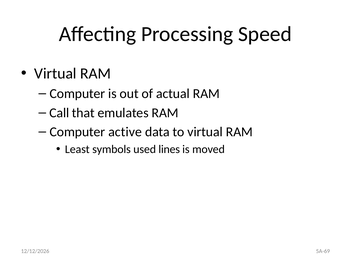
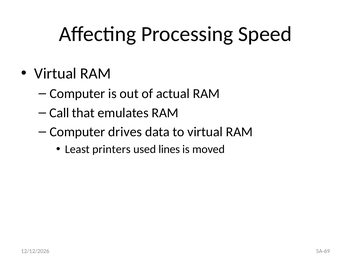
active: active -> drives
symbols: symbols -> printers
